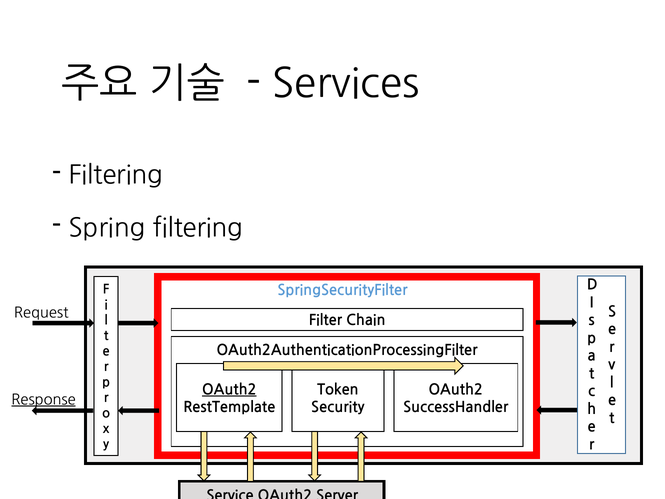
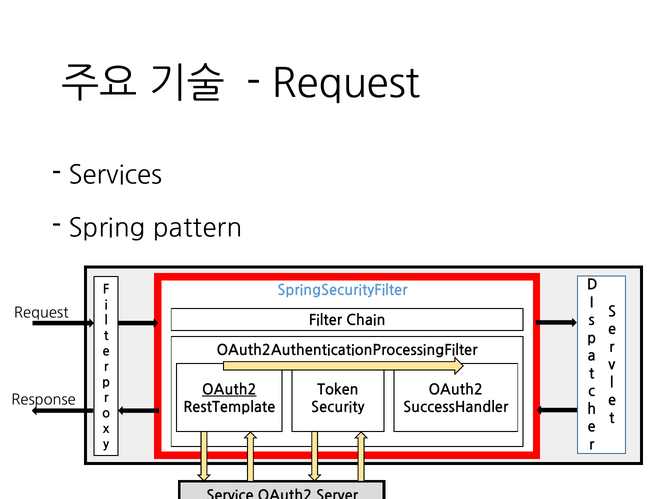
Services at (346, 84): Services -> Request
Filtering at (116, 175): Filtering -> Services
Spring filtering: filtering -> pattern
Response underline: present -> none
